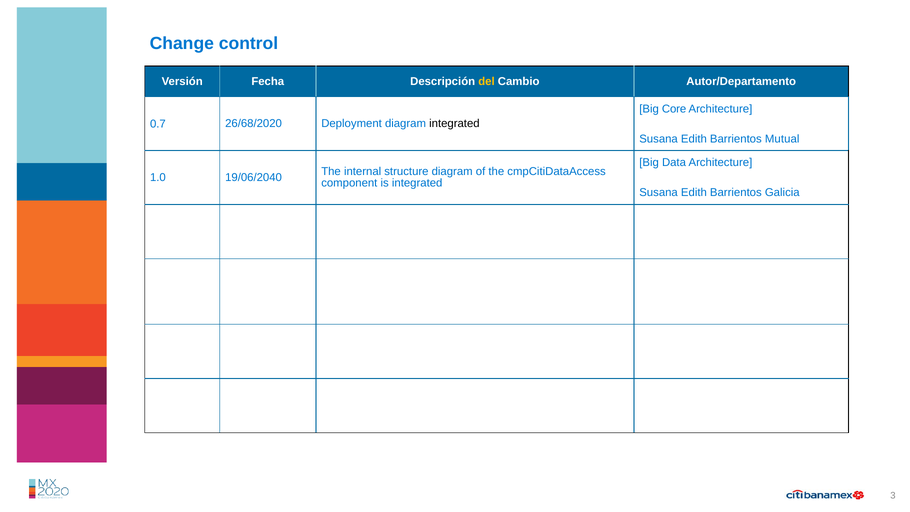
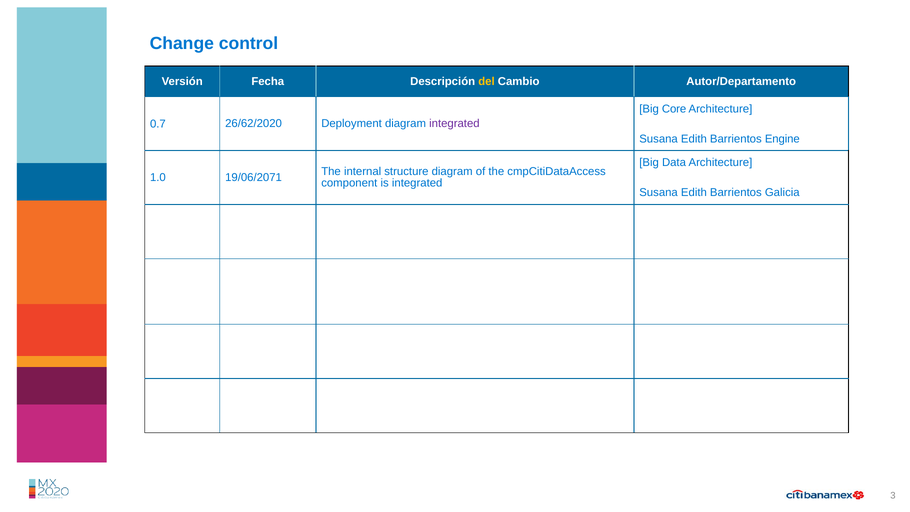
26/68/2020: 26/68/2020 -> 26/62/2020
integrated at (454, 123) colour: black -> purple
Mutual: Mutual -> Engine
19/06/2040: 19/06/2040 -> 19/06/2071
